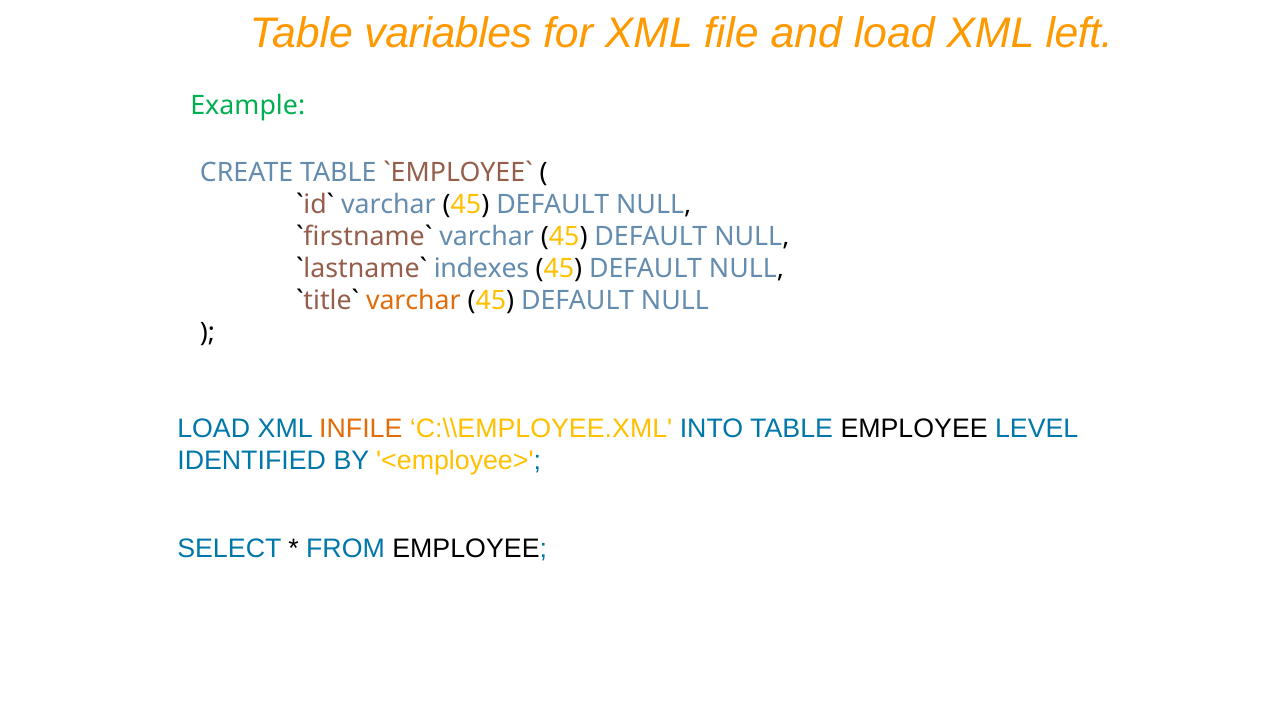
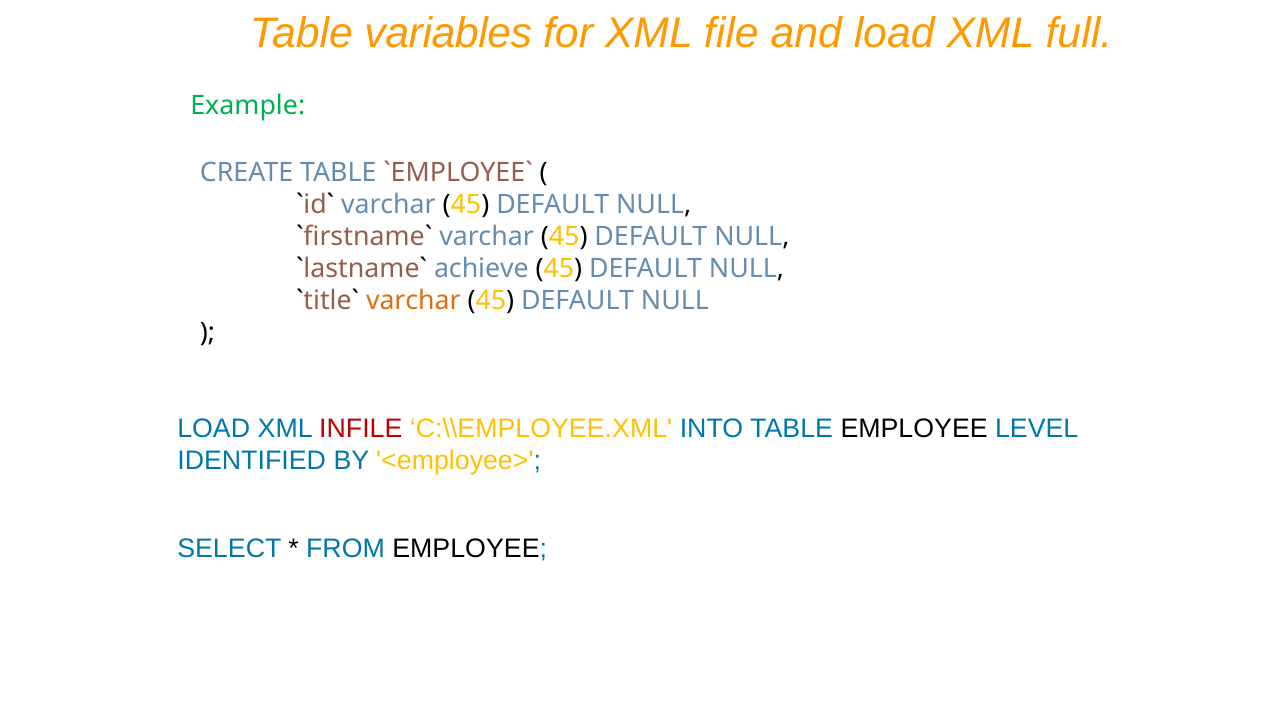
left: left -> full
indexes: indexes -> achieve
INFILE colour: orange -> red
